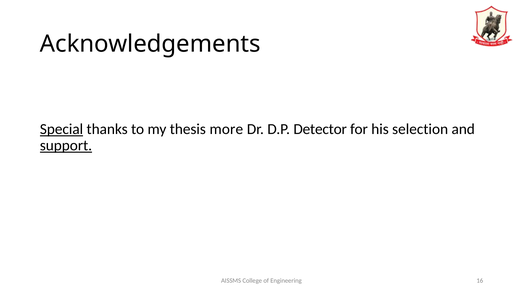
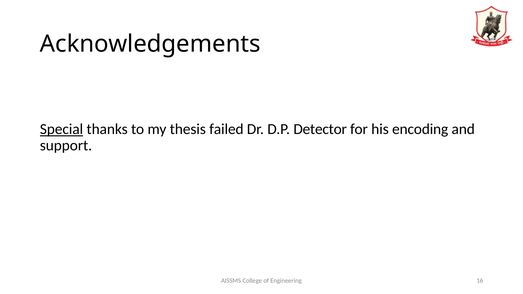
more: more -> failed
selection: selection -> encoding
support underline: present -> none
